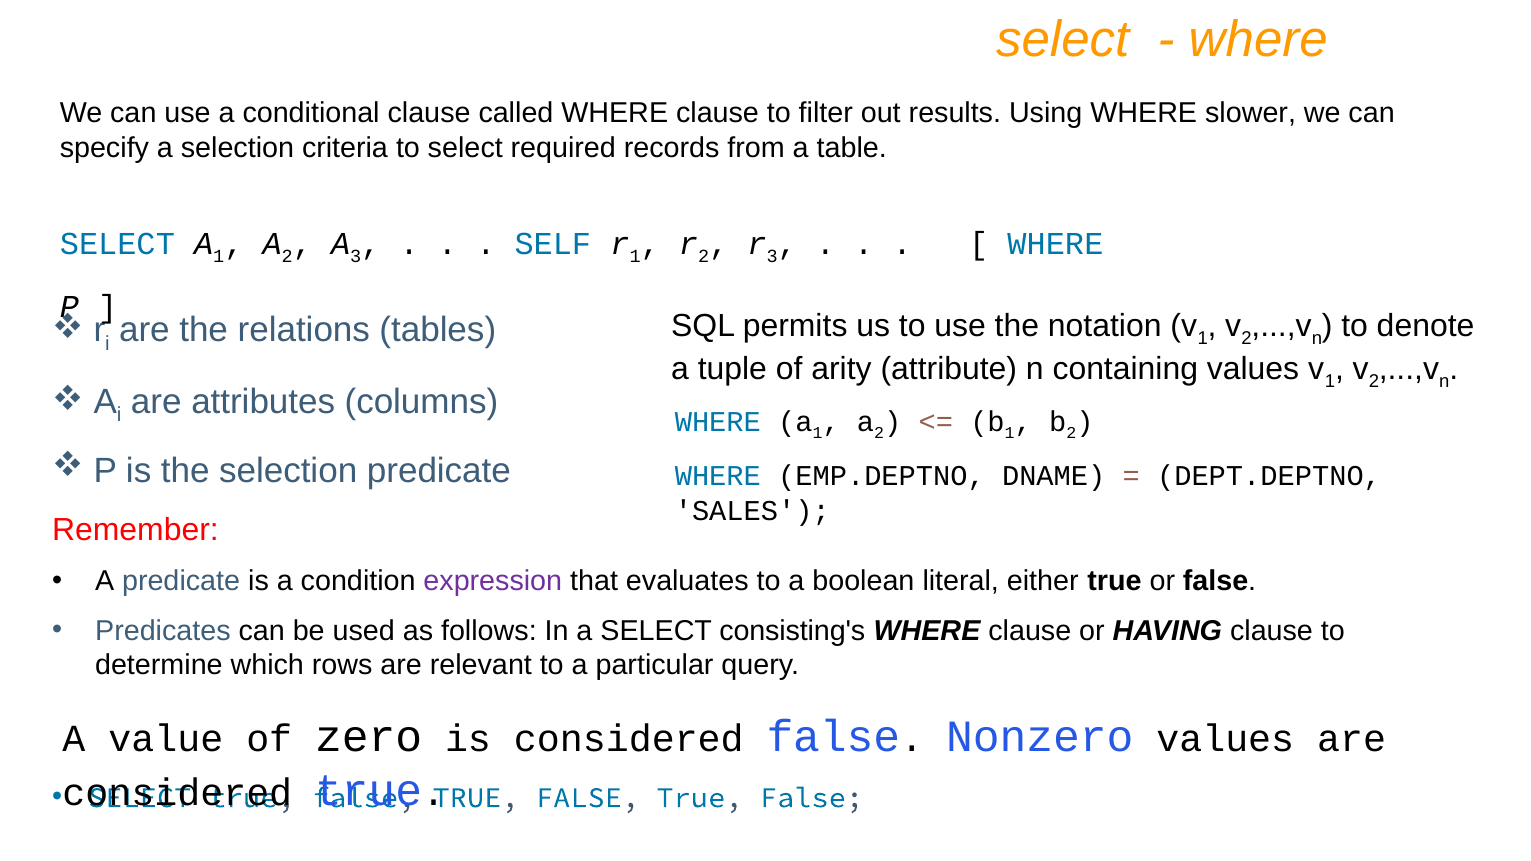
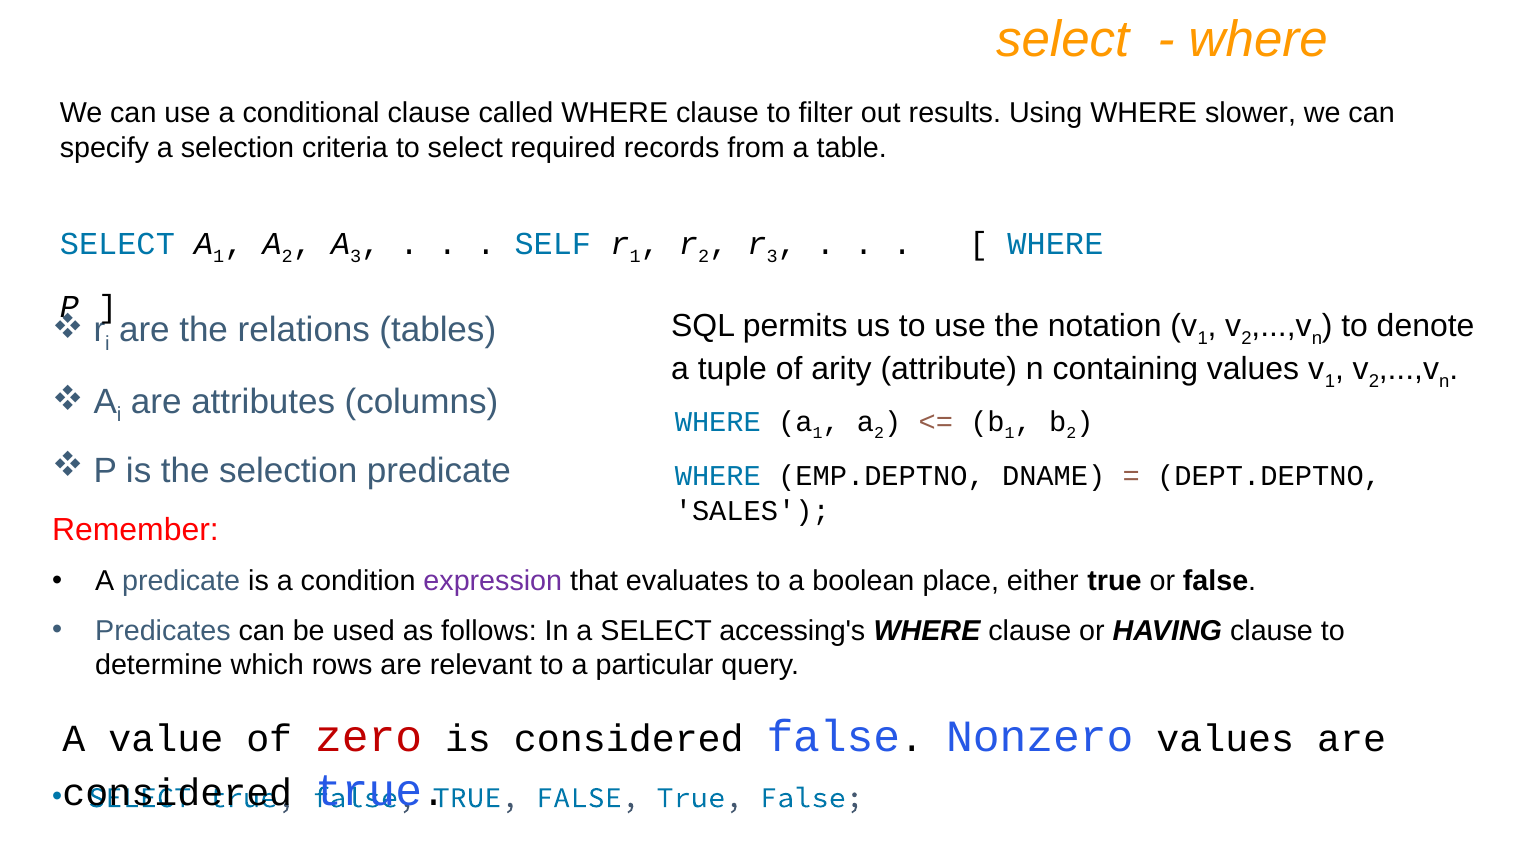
literal: literal -> place
consisting's: consisting's -> accessing's
zero colour: black -> red
